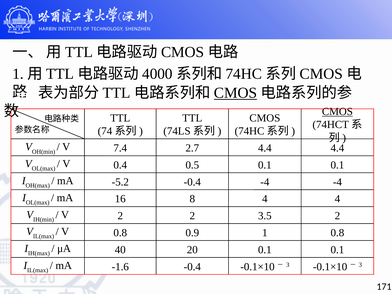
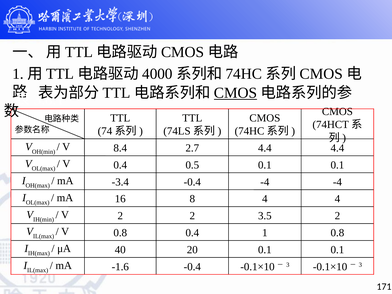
CMOS at (337, 112) underline: present -> none
7.4: 7.4 -> 8.4
-5.2: -5.2 -> -3.4
0.9 at (192, 233): 0.9 -> 0.4
